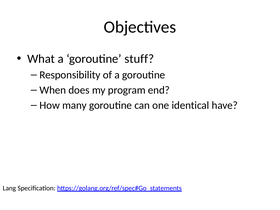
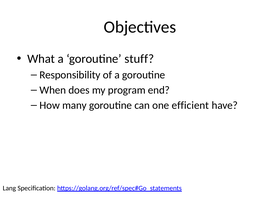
identical: identical -> efficient
